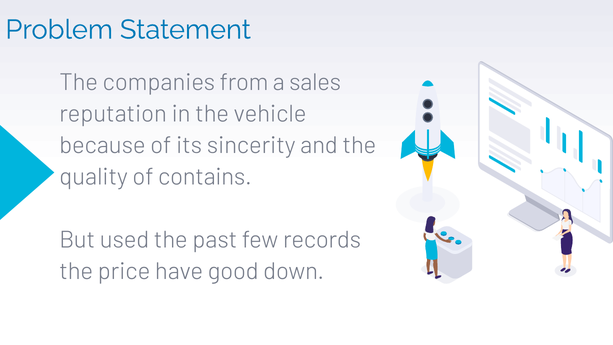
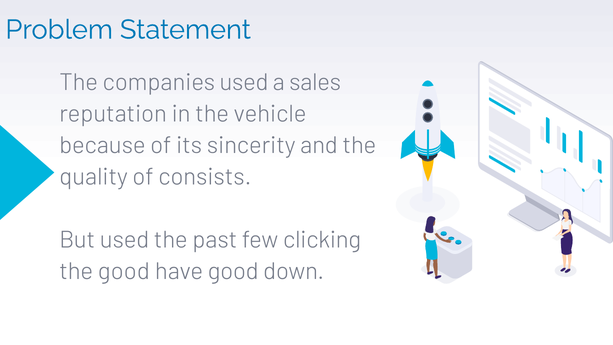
companies from: from -> used
contains: contains -> consists
records: records -> clicking
the price: price -> good
